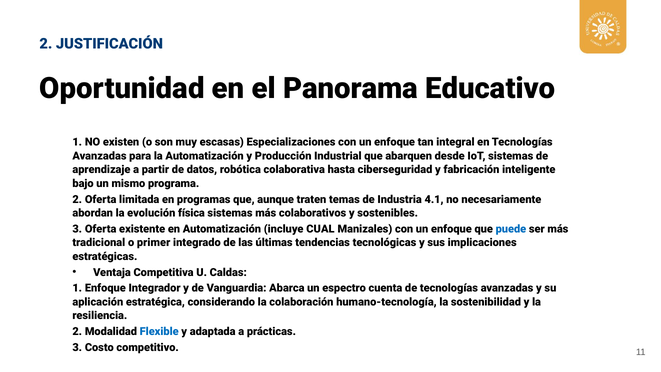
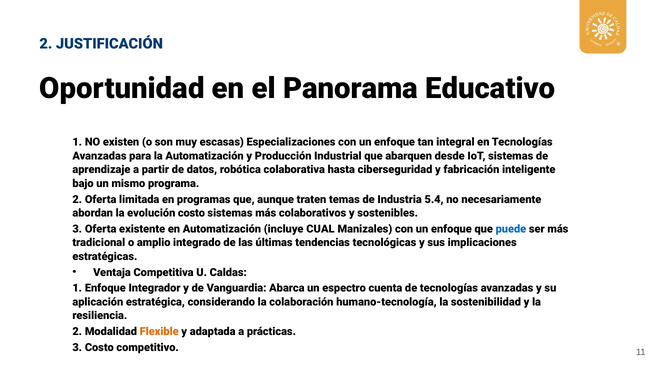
4.1: 4.1 -> 5.4
evolución física: física -> costo
primer: primer -> amplio
Flexible colour: blue -> orange
